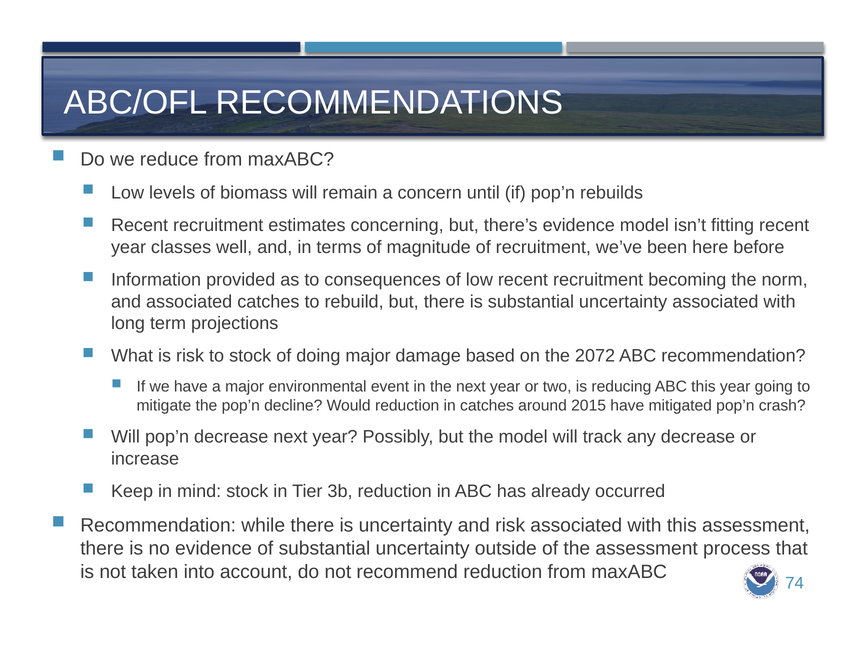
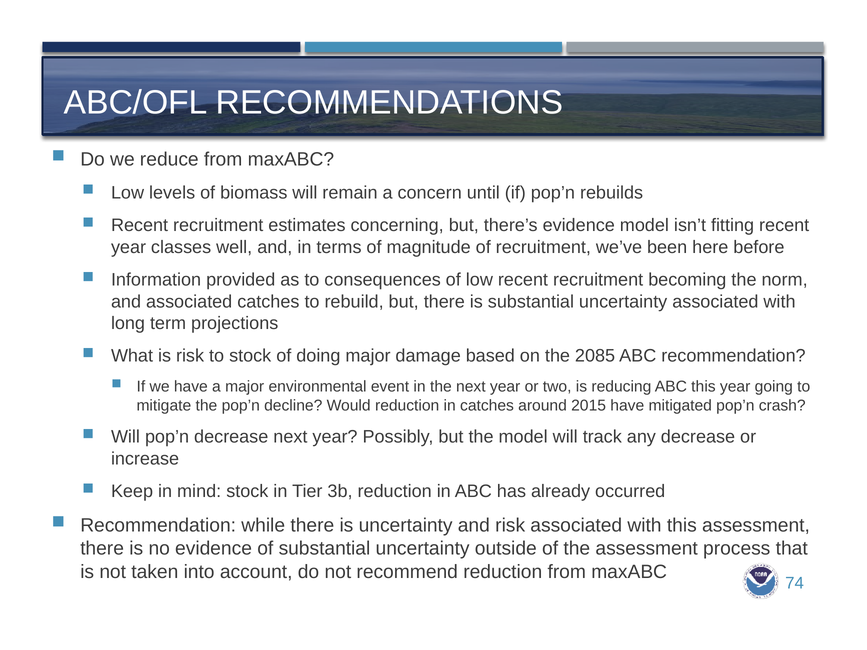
2072: 2072 -> 2085
